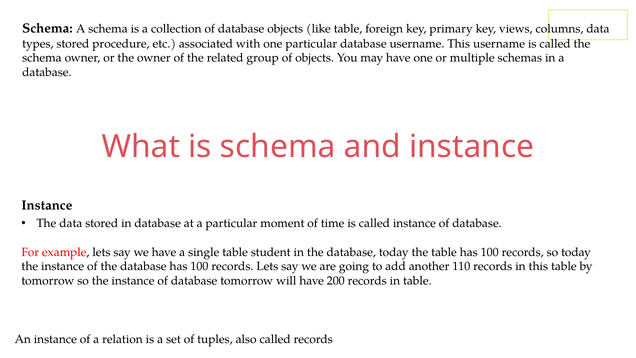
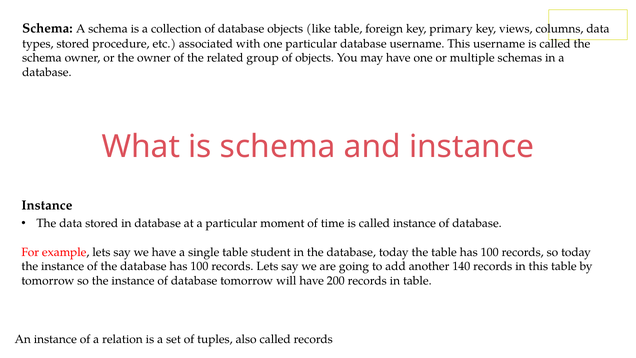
110: 110 -> 140
